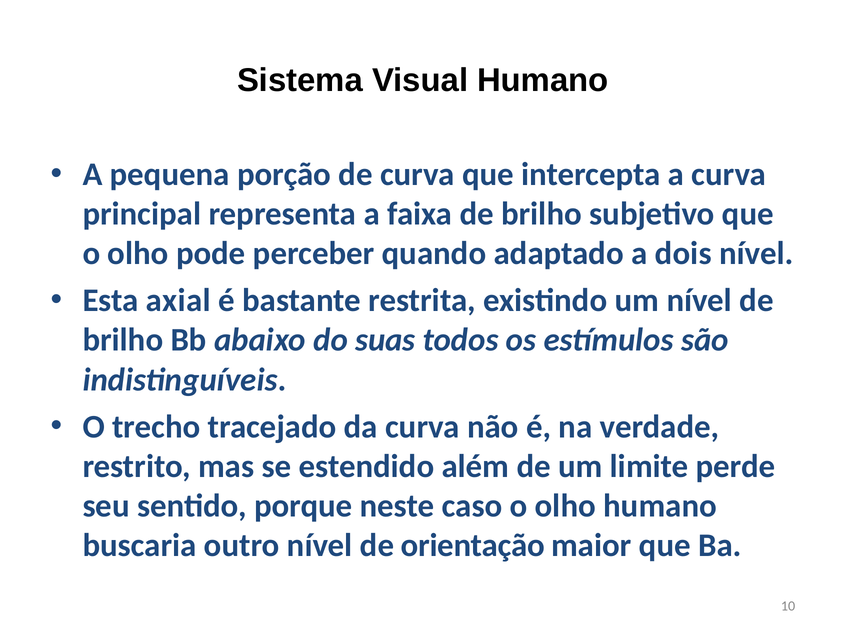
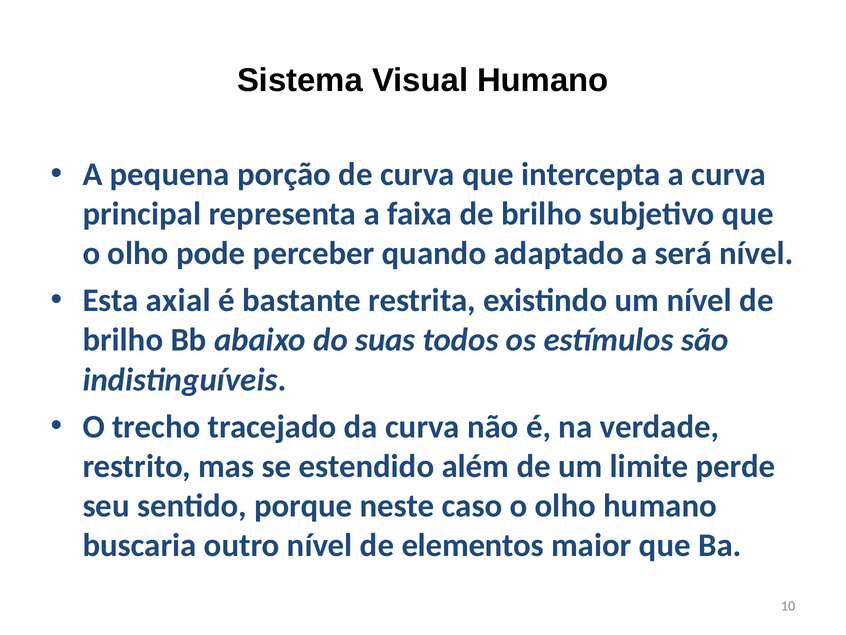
dois: dois -> será
orientação: orientação -> elementos
